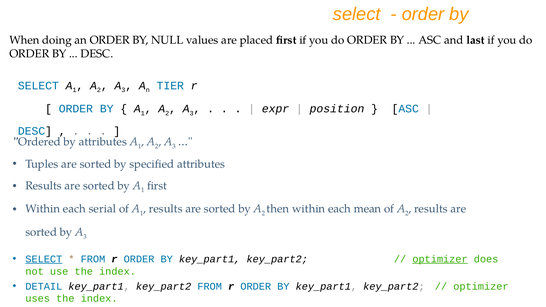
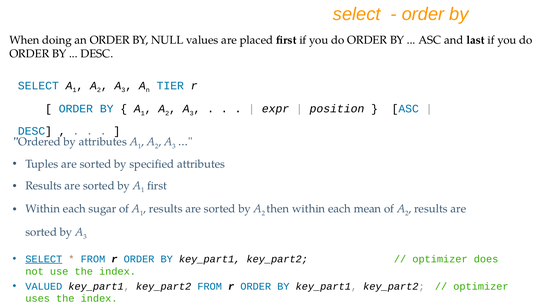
serial: serial -> sugar
optimizer at (440, 259) underline: present -> none
DETAIL: DETAIL -> VALUED
